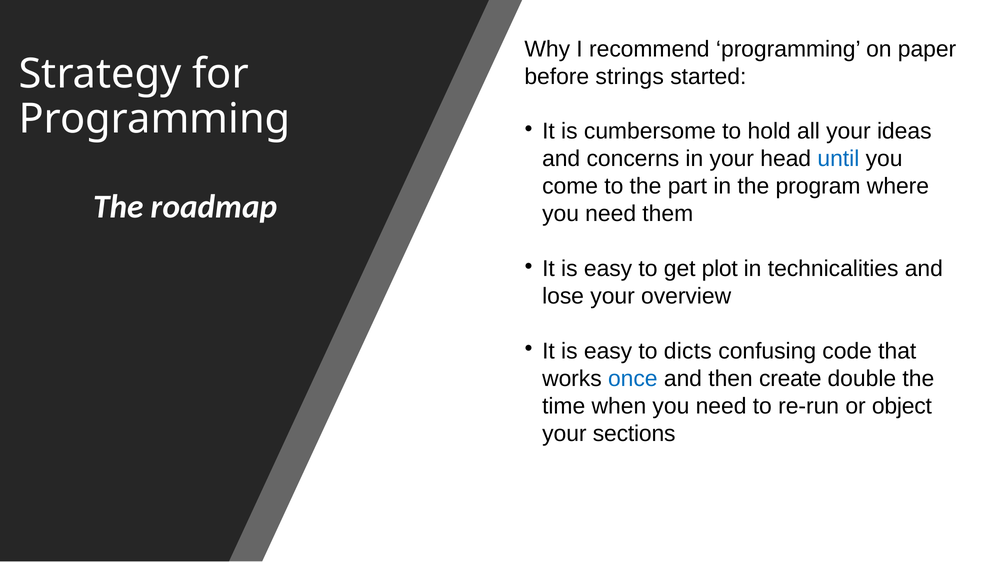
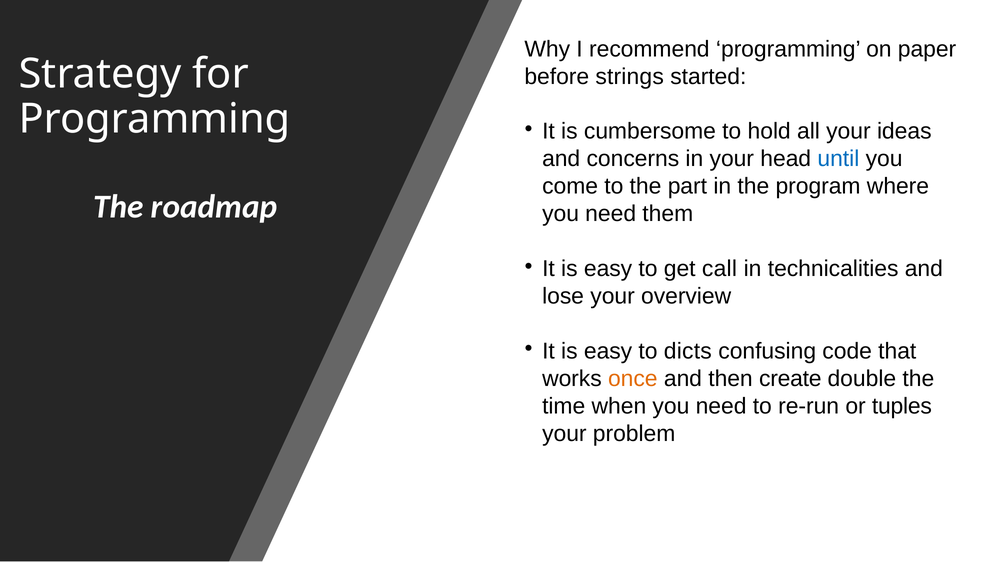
plot: plot -> call
once colour: blue -> orange
object: object -> tuples
sections: sections -> problem
